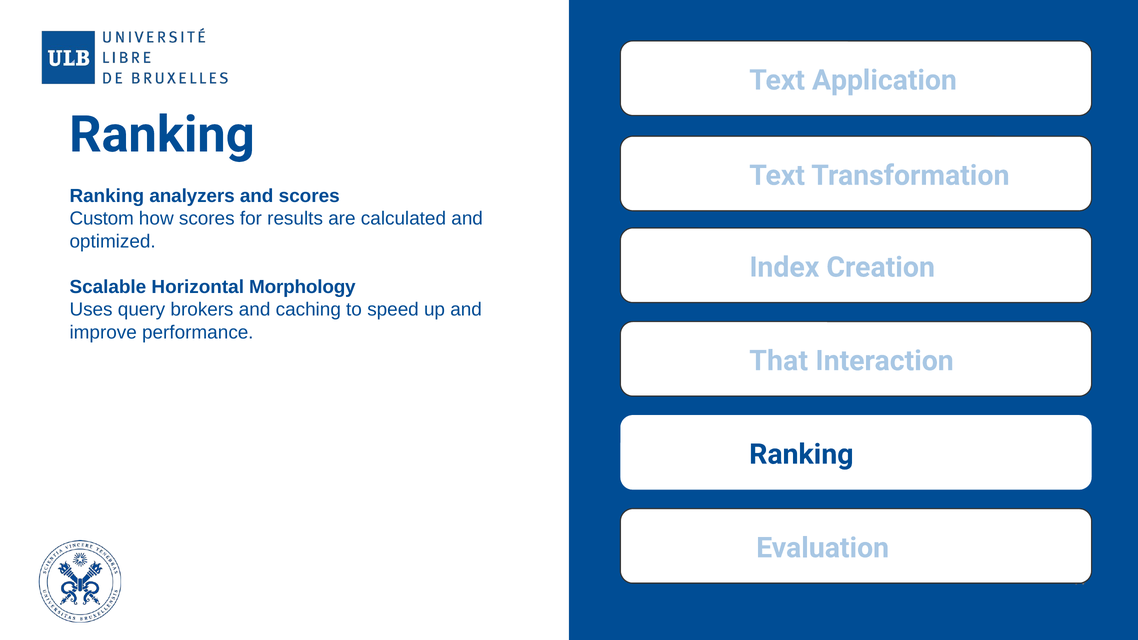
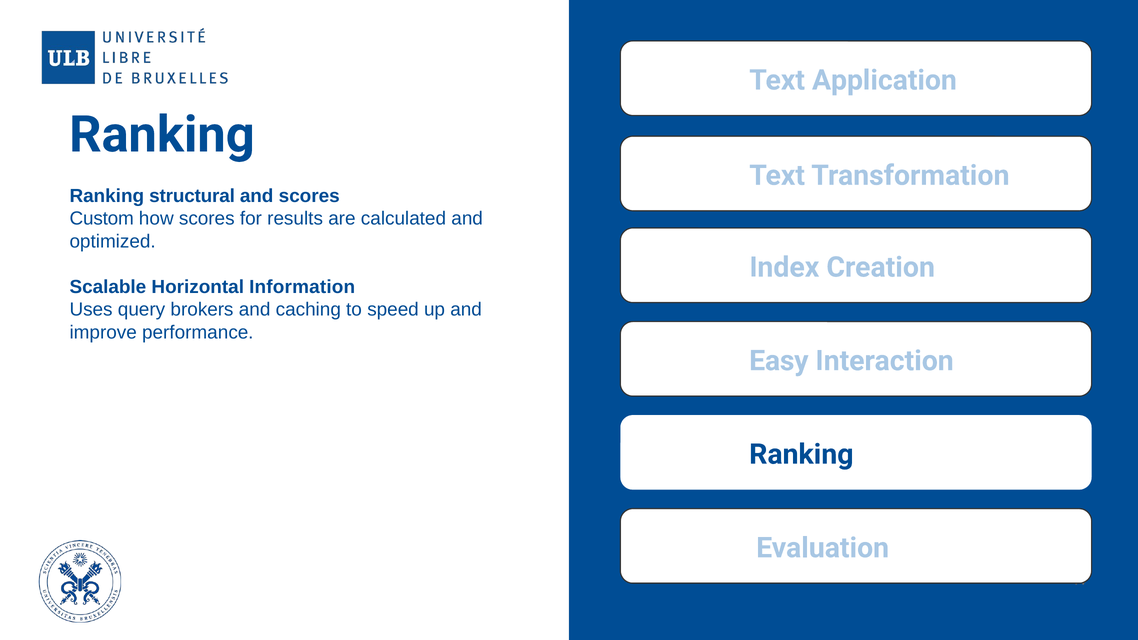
analyzers: analyzers -> structural
Morphology: Morphology -> Information
That: That -> Easy
